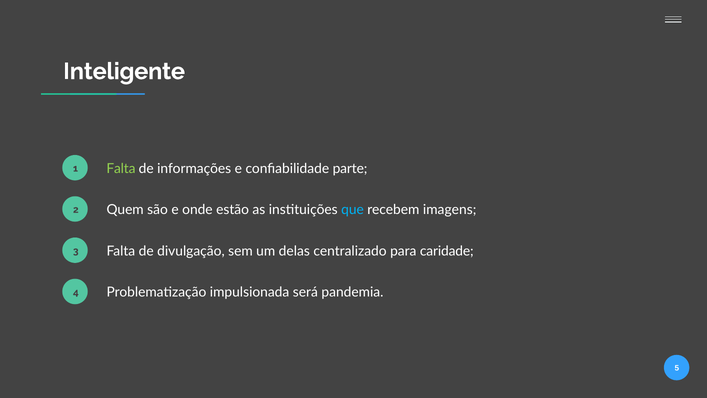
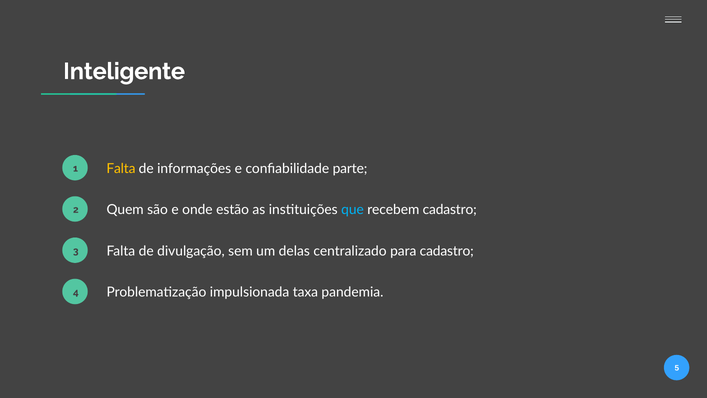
Falta at (121, 168) colour: light green -> yellow
recebem imagens: imagens -> cadastro
para caridade: caridade -> cadastro
será: será -> taxa
